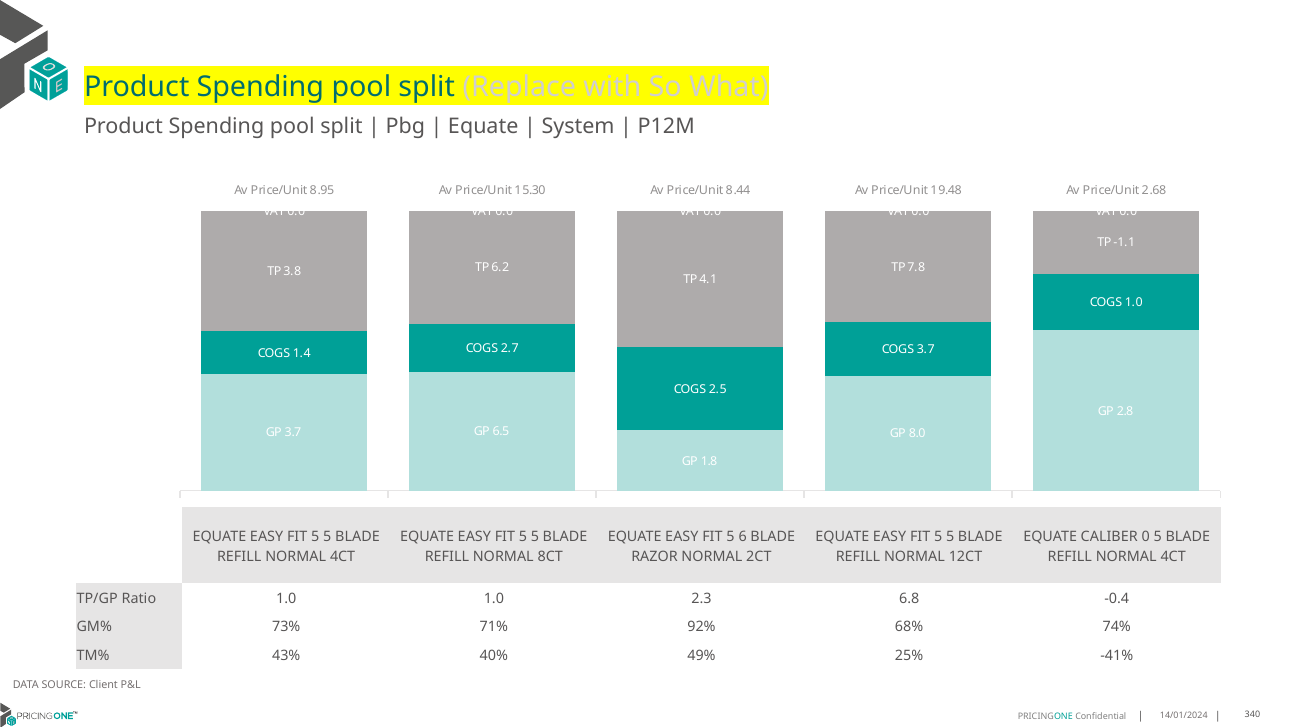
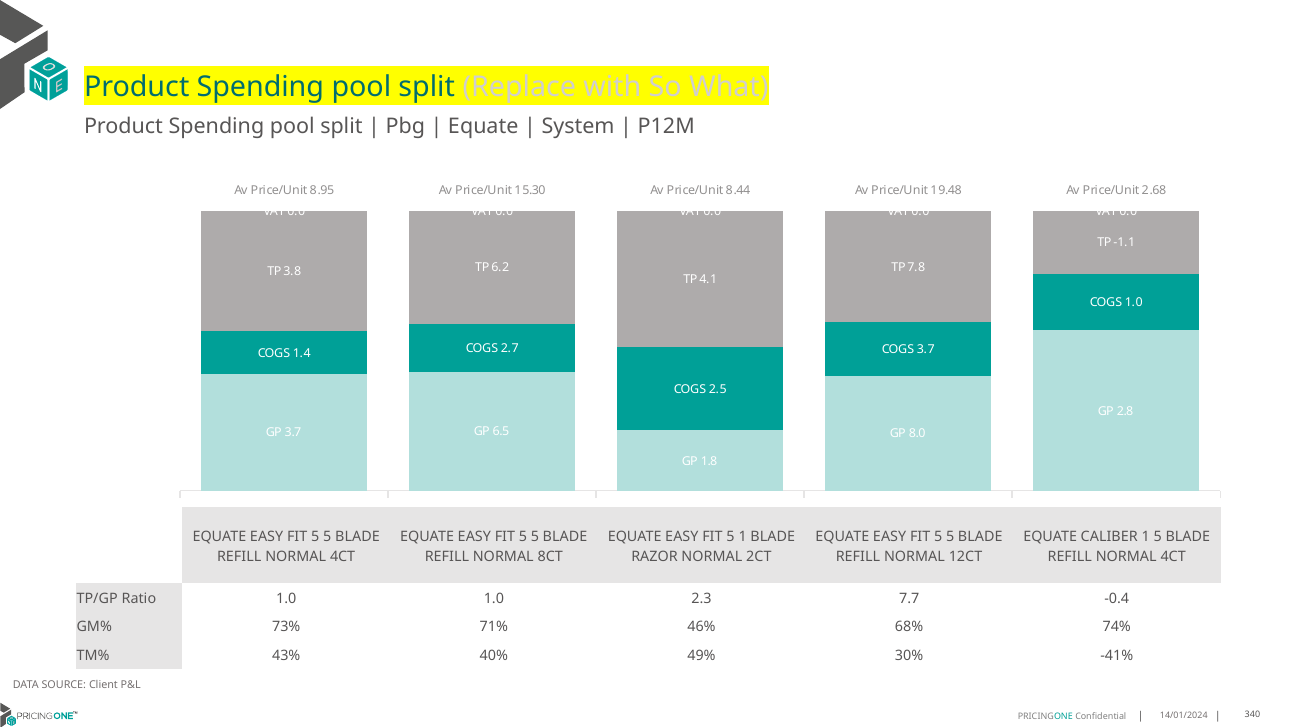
5 6: 6 -> 1
CALIBER 0: 0 -> 1
6.8: 6.8 -> 7.7
92%: 92% -> 46%
25%: 25% -> 30%
